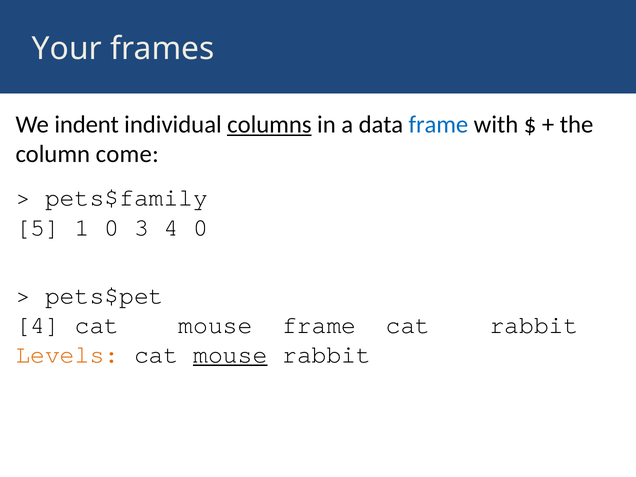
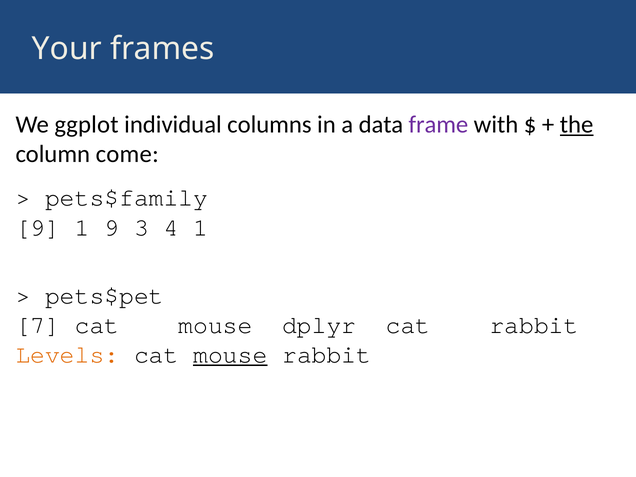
indent: indent -> ggplot
columns underline: present -> none
frame at (438, 124) colour: blue -> purple
the underline: none -> present
5 at (38, 227): 5 -> 9
1 0: 0 -> 9
4 0: 0 -> 1
4 at (38, 325): 4 -> 7
mouse frame: frame -> dplyr
